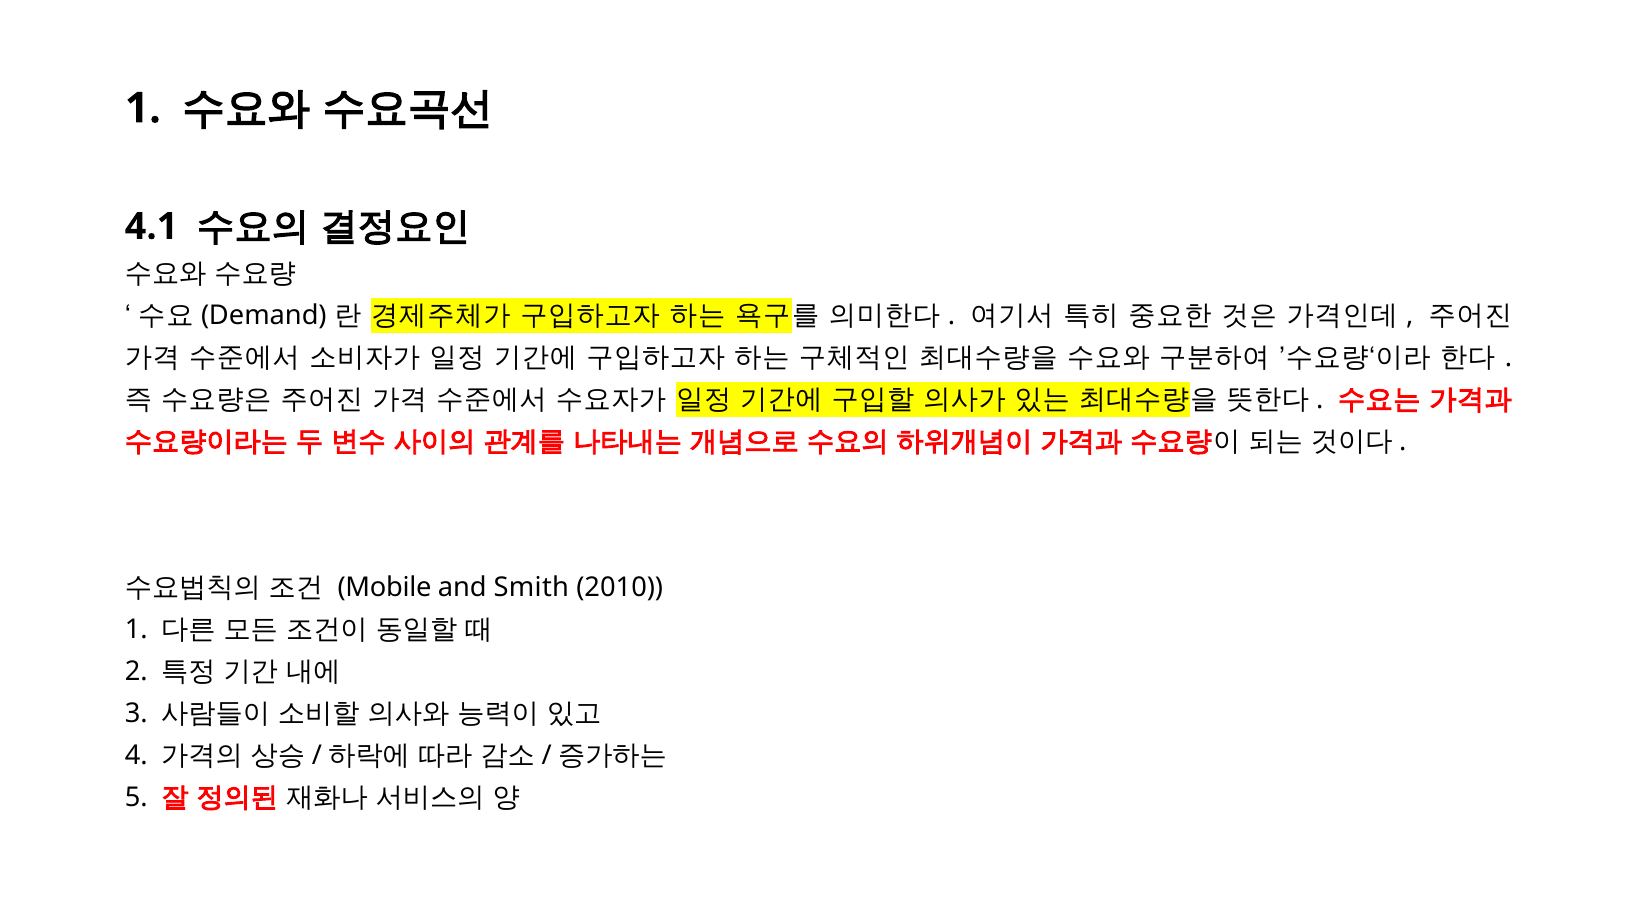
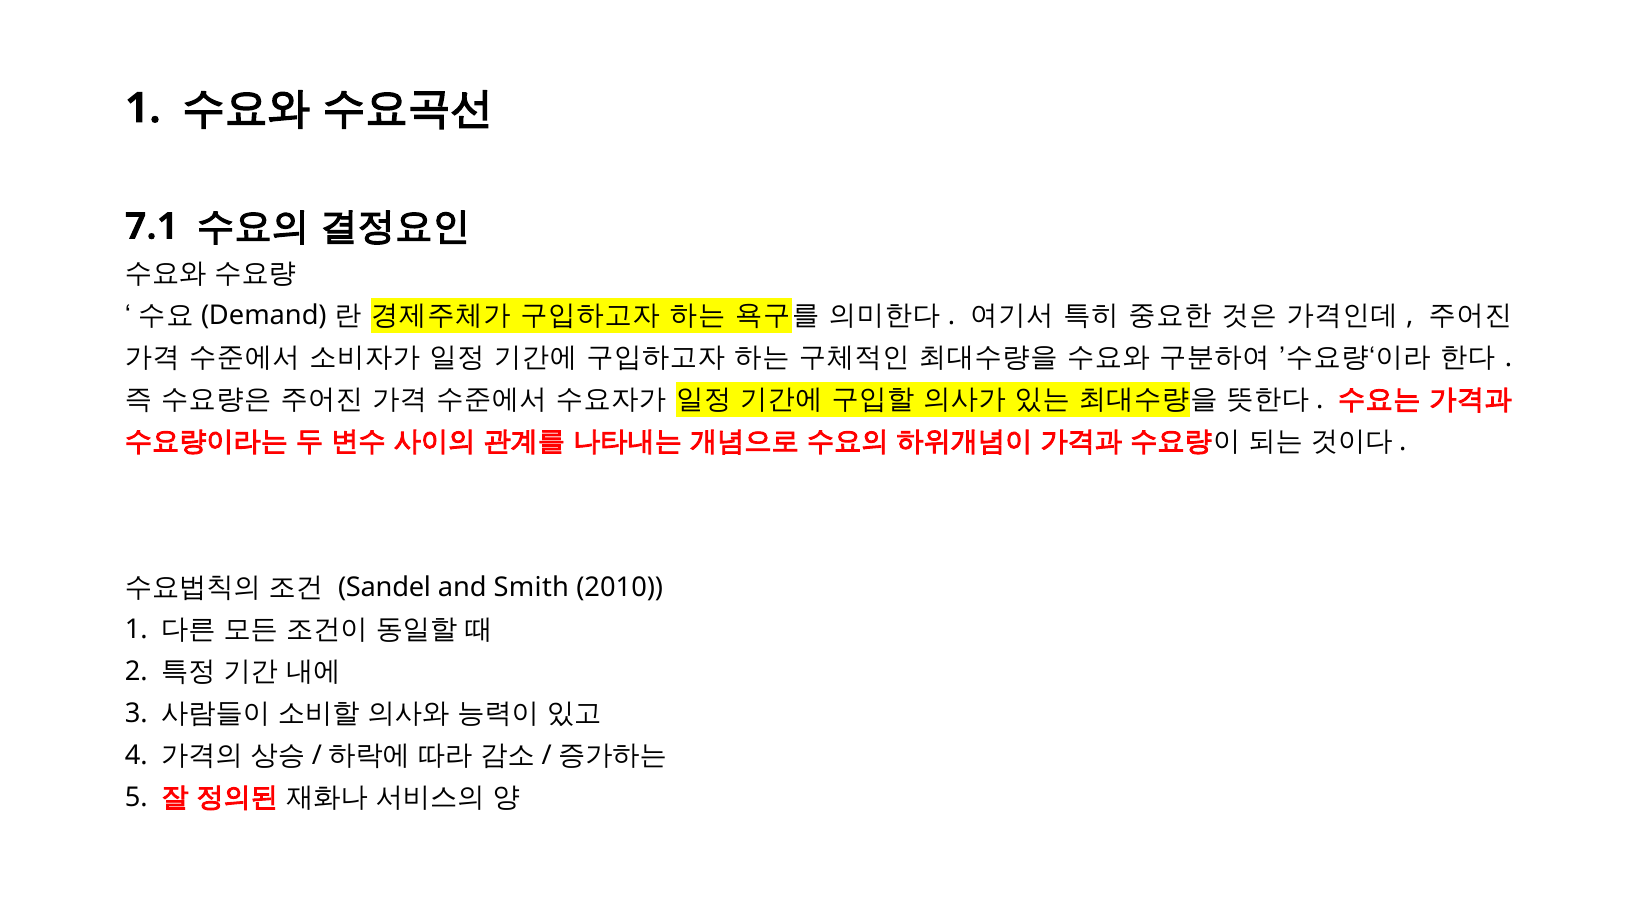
4.1: 4.1 -> 7.1
Mobile: Mobile -> Sandel
